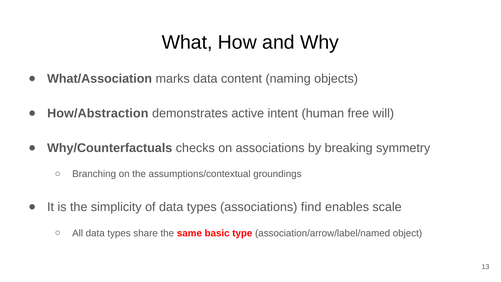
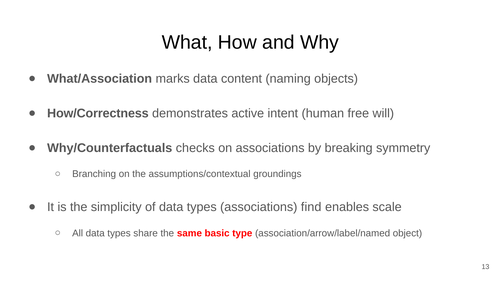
How/Abstraction: How/Abstraction -> How/Correctness
